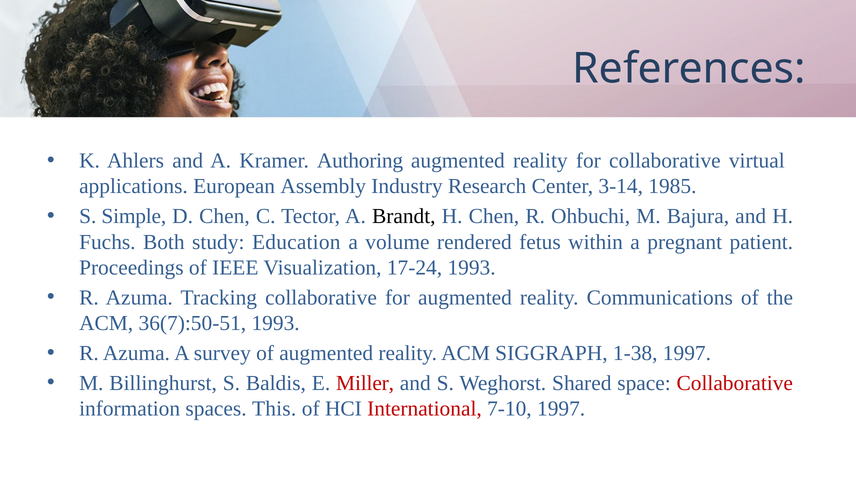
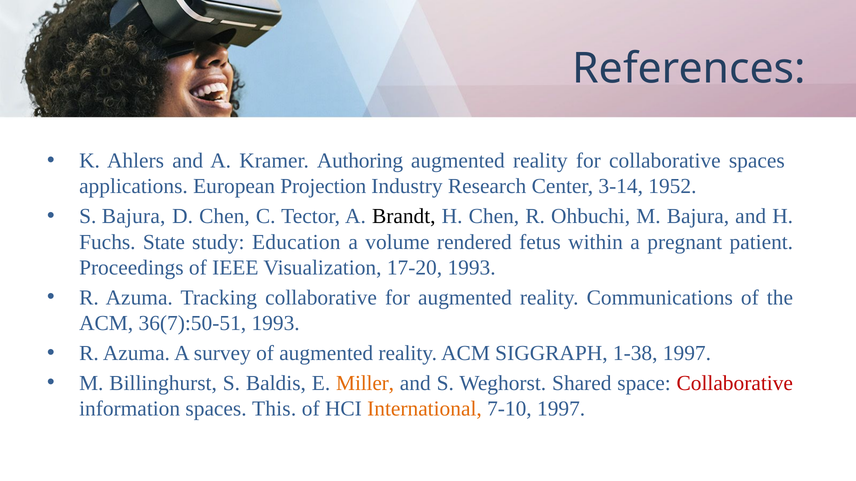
collaborative virtual: virtual -> spaces
Assembly: Assembly -> Projection
1985: 1985 -> 1952
S Simple: Simple -> Bajura
Both: Both -> State
17-24: 17-24 -> 17-20
Miller colour: red -> orange
International colour: red -> orange
